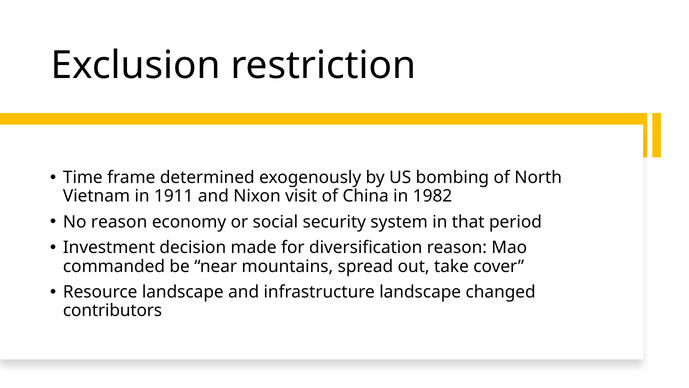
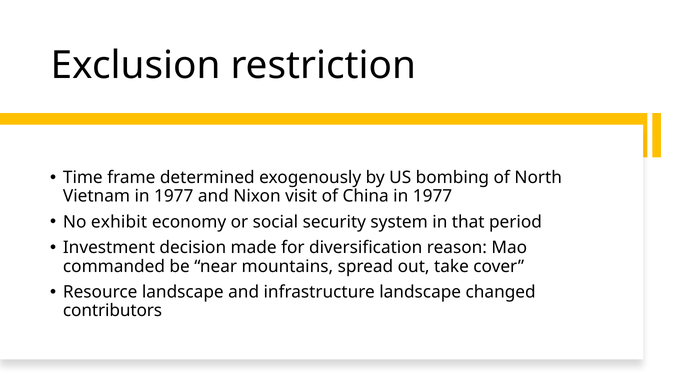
Vietnam in 1911: 1911 -> 1977
China in 1982: 1982 -> 1977
No reason: reason -> exhibit
